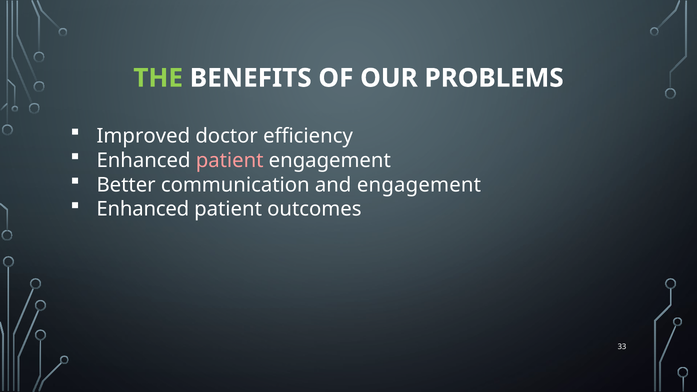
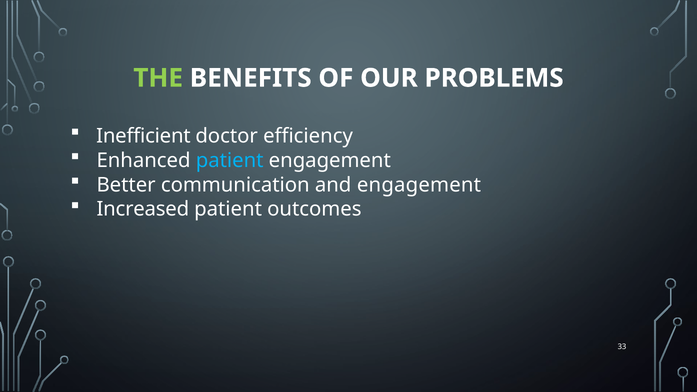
Improved: Improved -> Inefficient
patient at (230, 160) colour: pink -> light blue
Enhanced at (143, 209): Enhanced -> Increased
